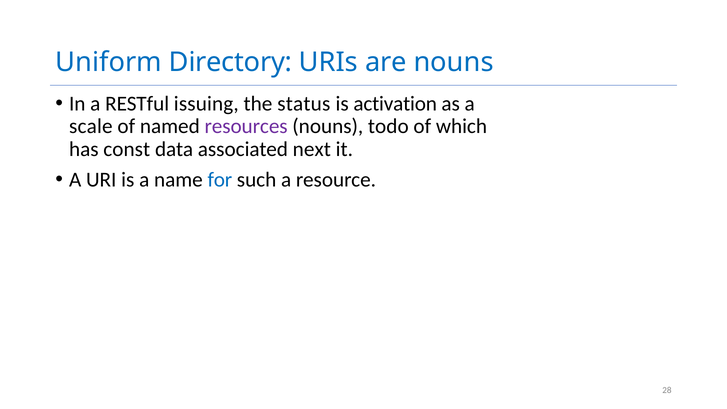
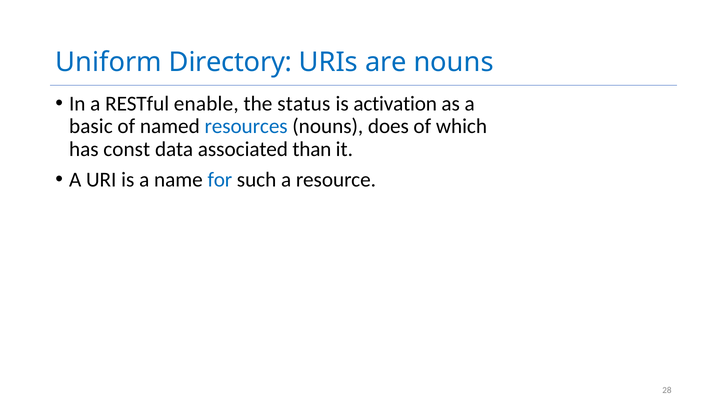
issuing: issuing -> enable
scale: scale -> basic
resources colour: purple -> blue
todo: todo -> does
next: next -> than
